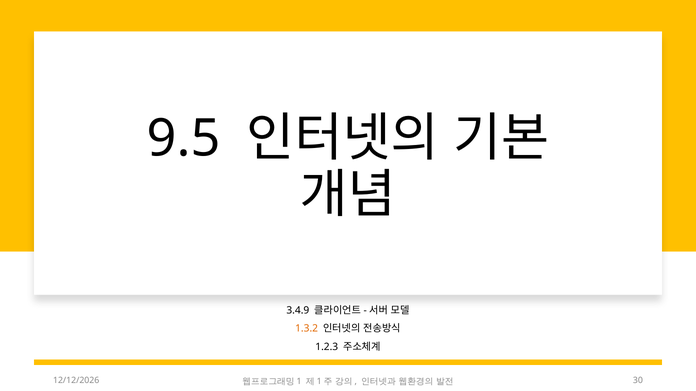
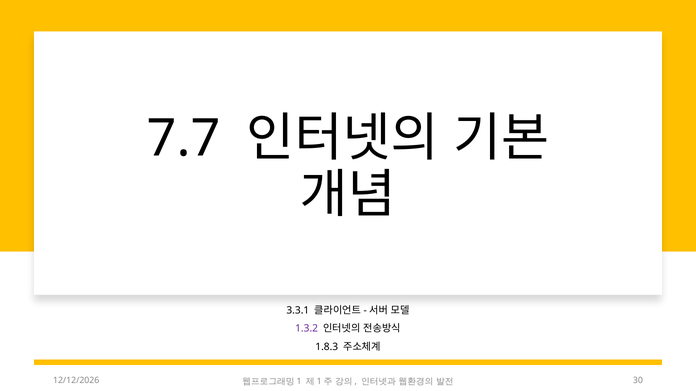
9.5: 9.5 -> 7.7
3.4.9: 3.4.9 -> 3.3.1
1.3.2 colour: orange -> purple
1.2.3: 1.2.3 -> 1.8.3
